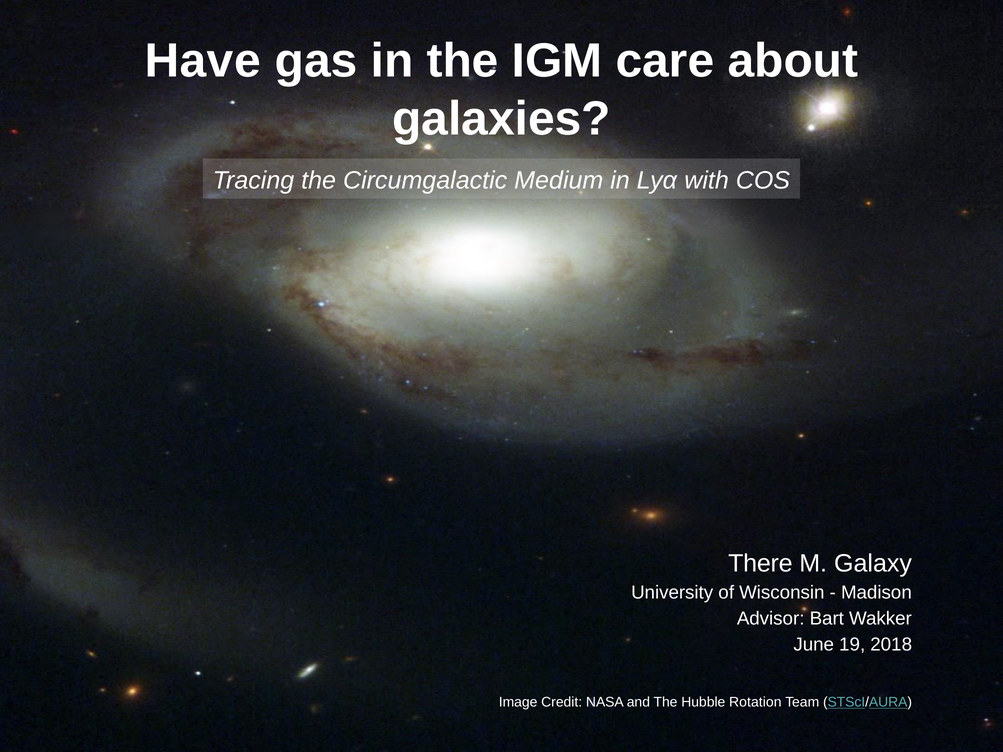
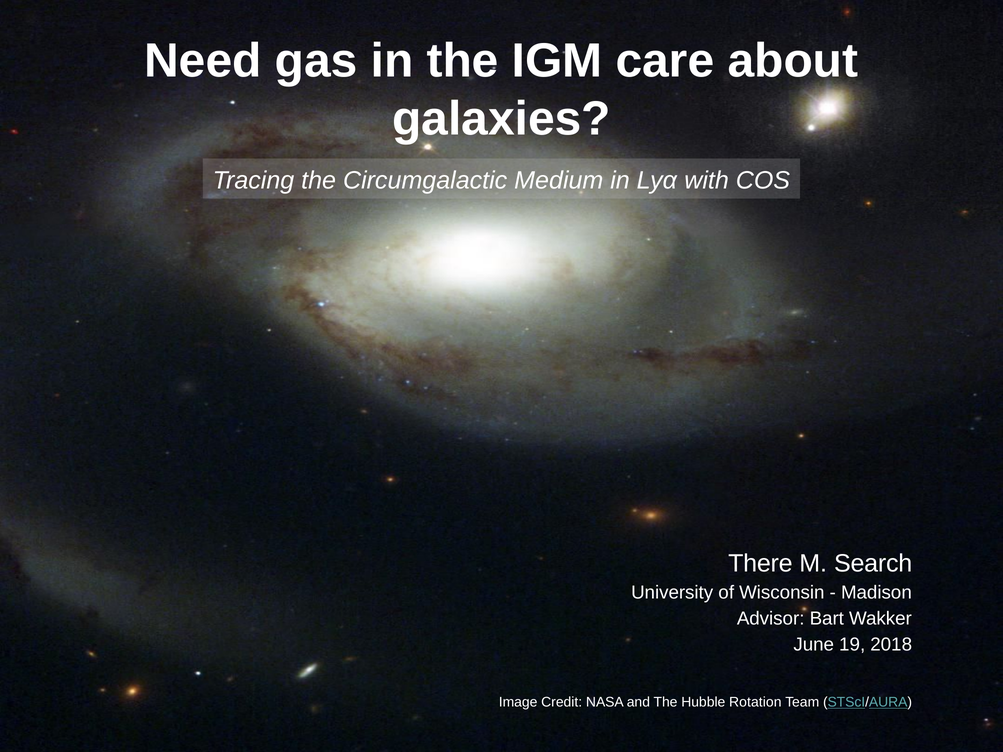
Have: Have -> Need
Galaxy: Galaxy -> Search
